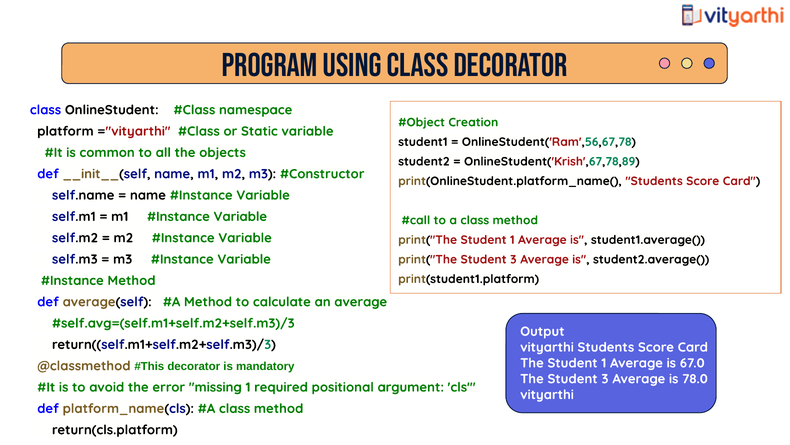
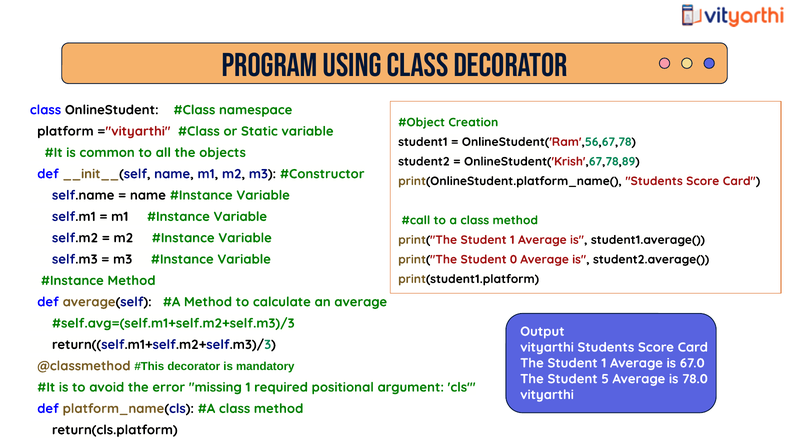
print("The Student 3: 3 -> 0
The Student 3: 3 -> 5
